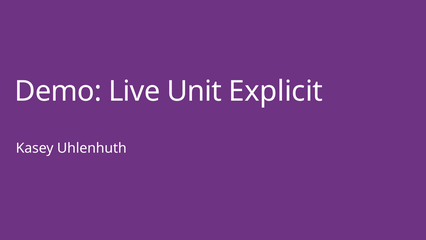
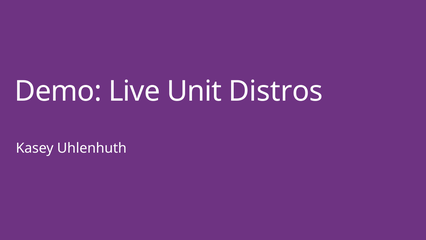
Explicit: Explicit -> Distros
